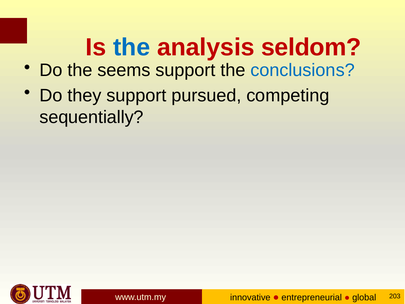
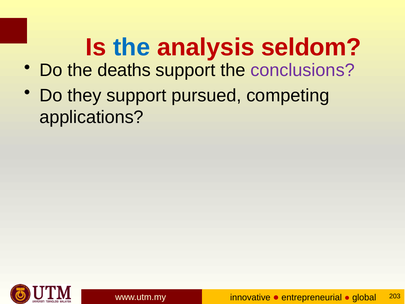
seems: seems -> deaths
conclusions colour: blue -> purple
sequentially: sequentially -> applications
